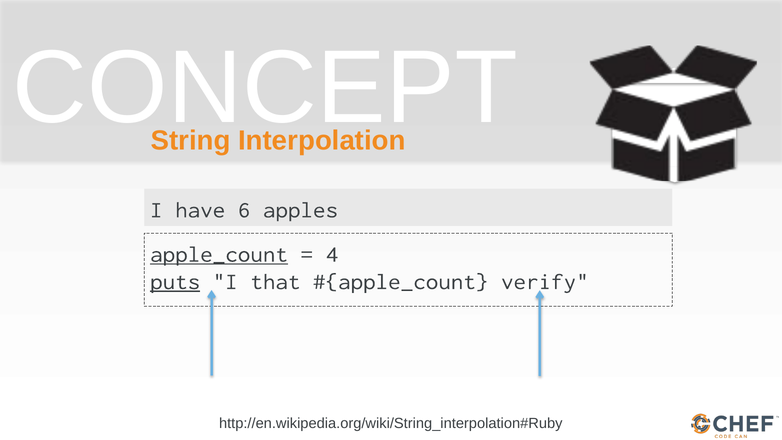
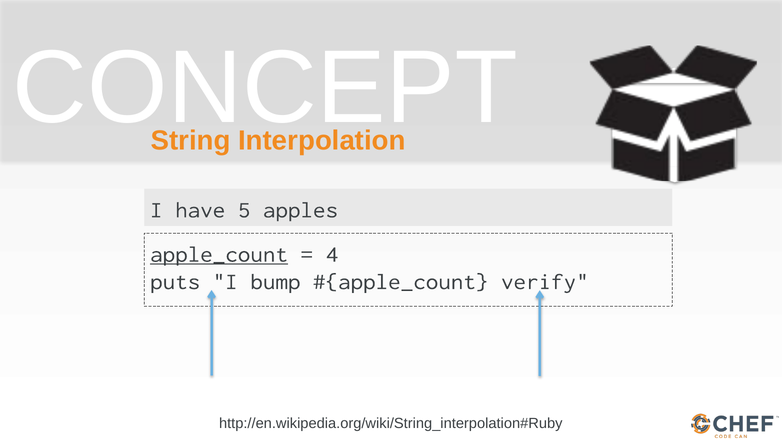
6: 6 -> 5
puts underline: present -> none
that: that -> bump
